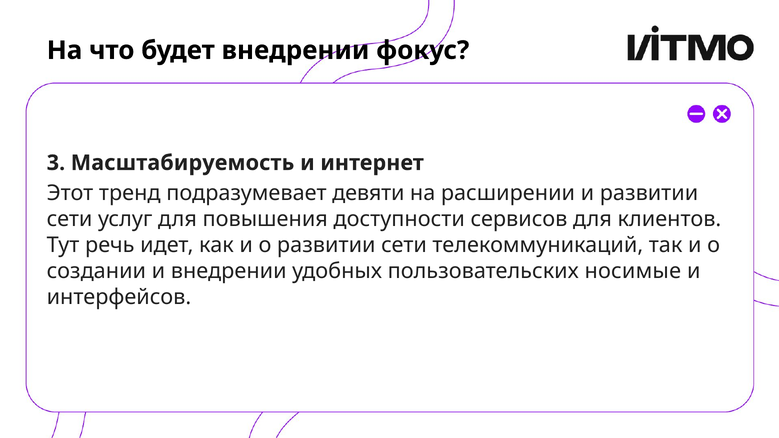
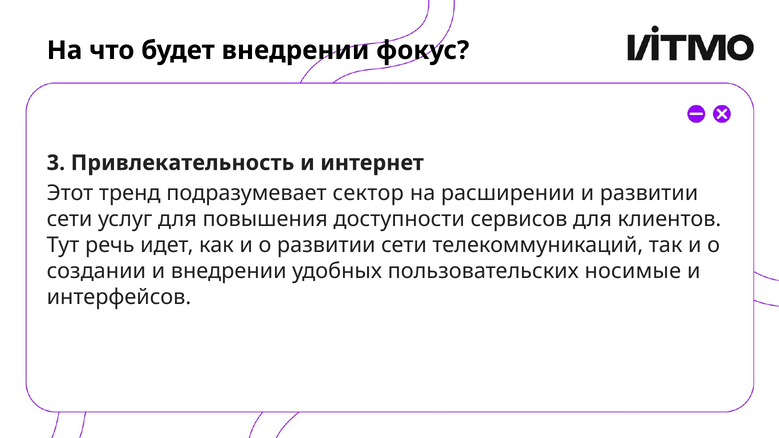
Масштабируемость: Масштабируемость -> Привлекательность
девяти: девяти -> сектор
